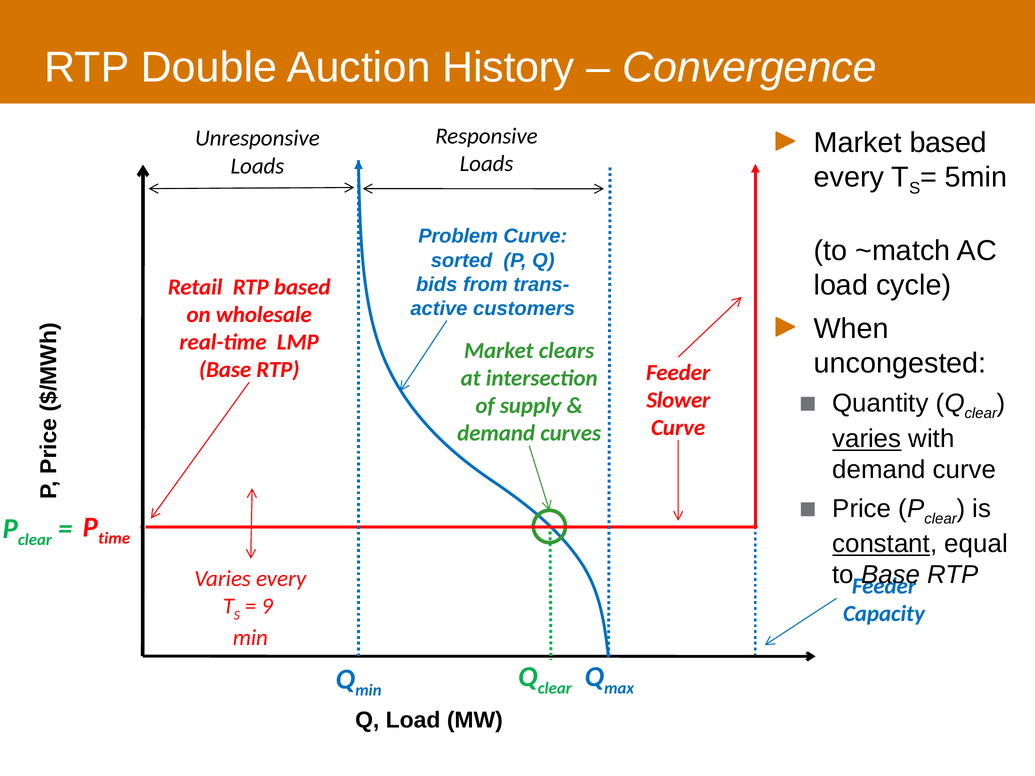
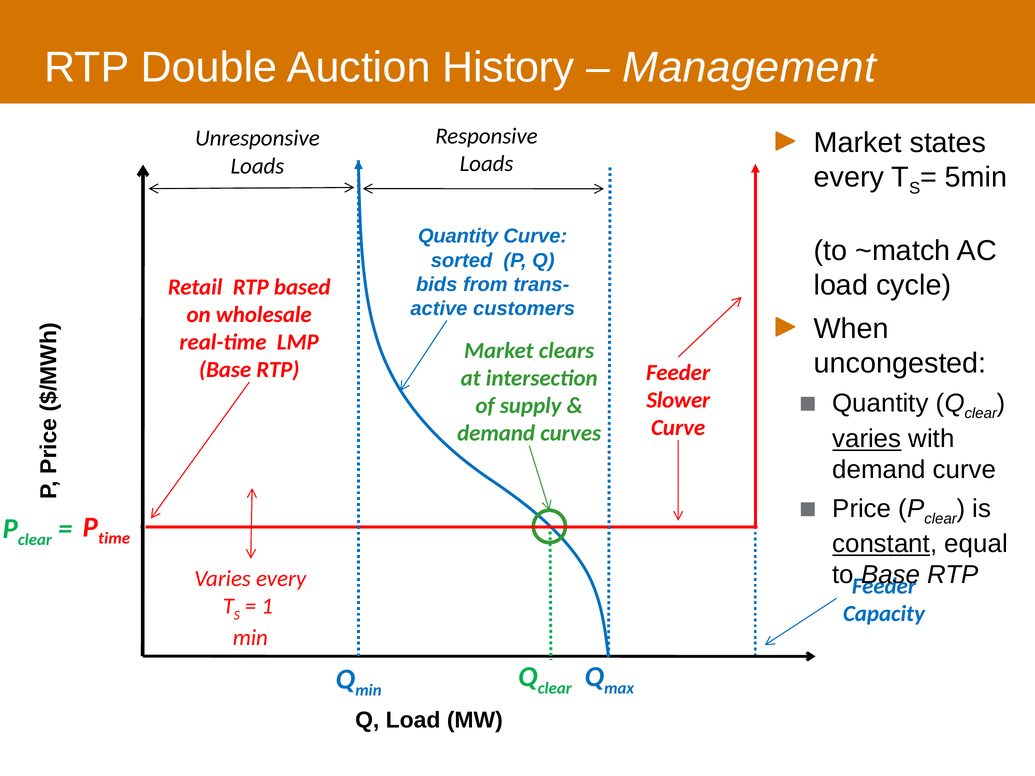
Convergence: Convergence -> Management
Market based: based -> states
Problem at (458, 236): Problem -> Quantity
9: 9 -> 1
